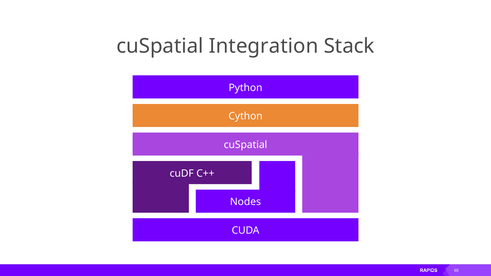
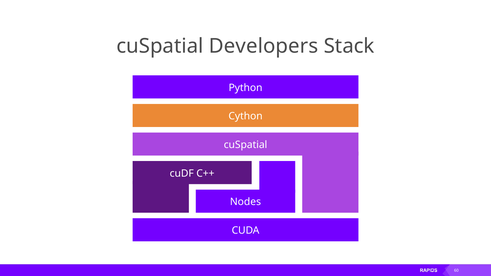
Integration: Integration -> Developers
